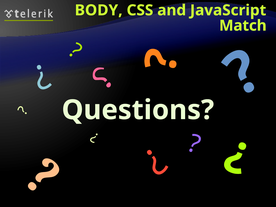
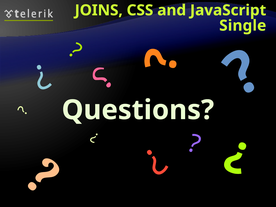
BODY: BODY -> JOINS
Match: Match -> Single
